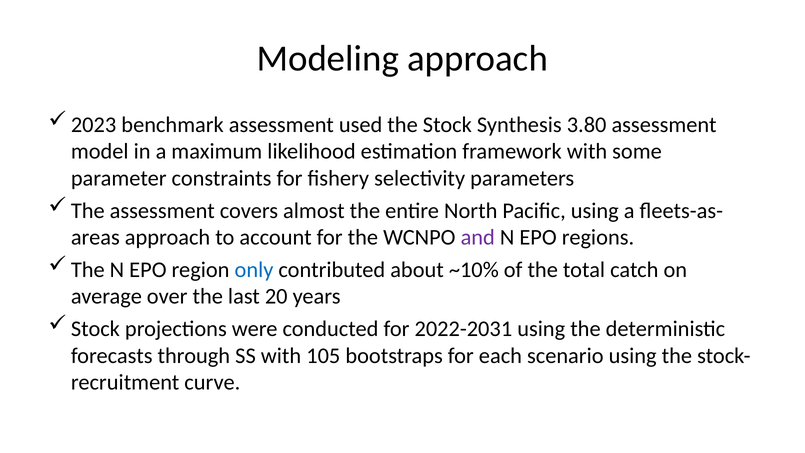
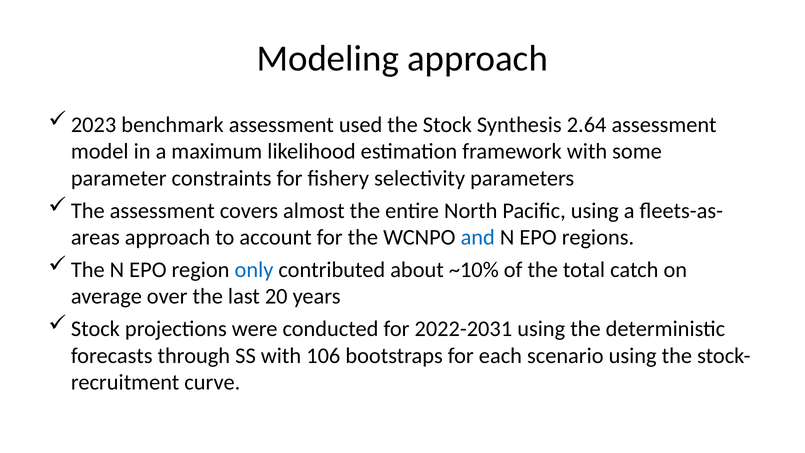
3.80: 3.80 -> 2.64
and colour: purple -> blue
105: 105 -> 106
